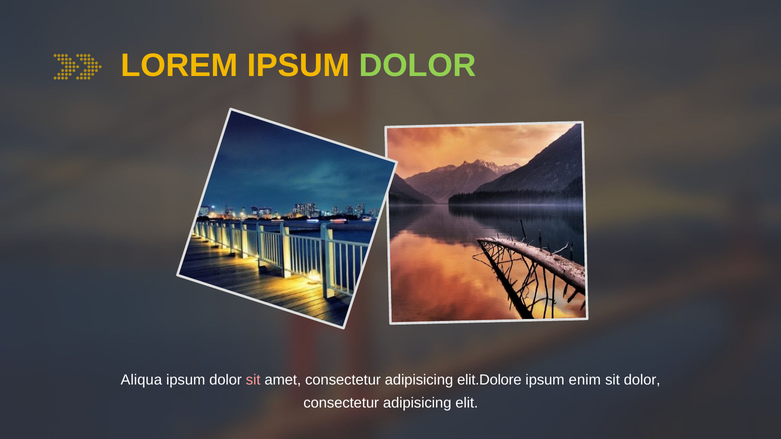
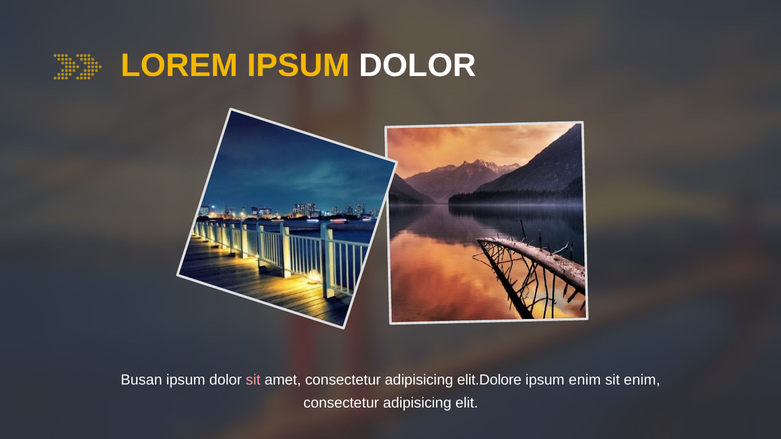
DOLOR at (417, 66) colour: light green -> white
Aliqua: Aliqua -> Busan
sit dolor: dolor -> enim
